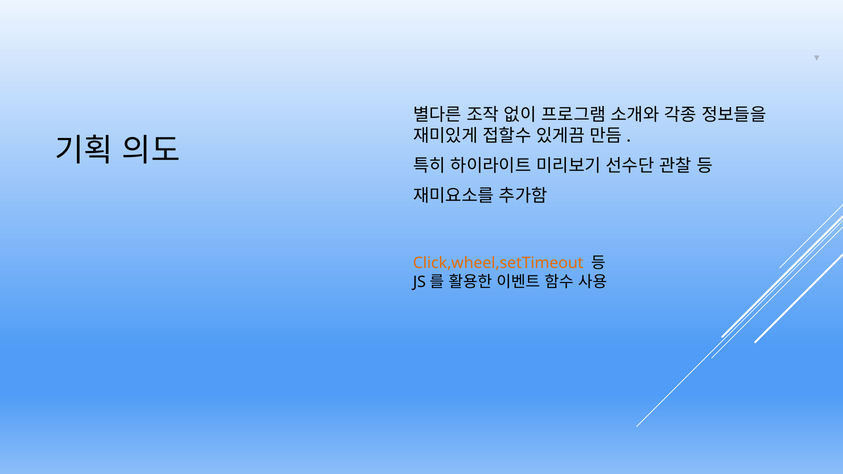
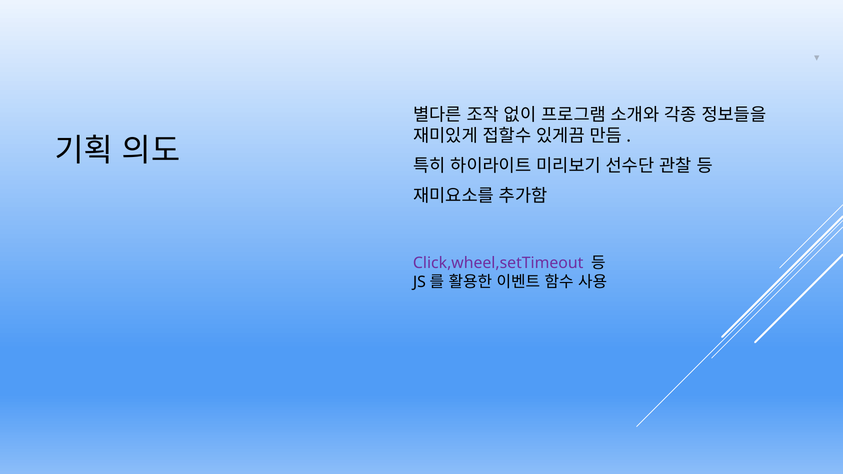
Click,wheel,setTimeout colour: orange -> purple
